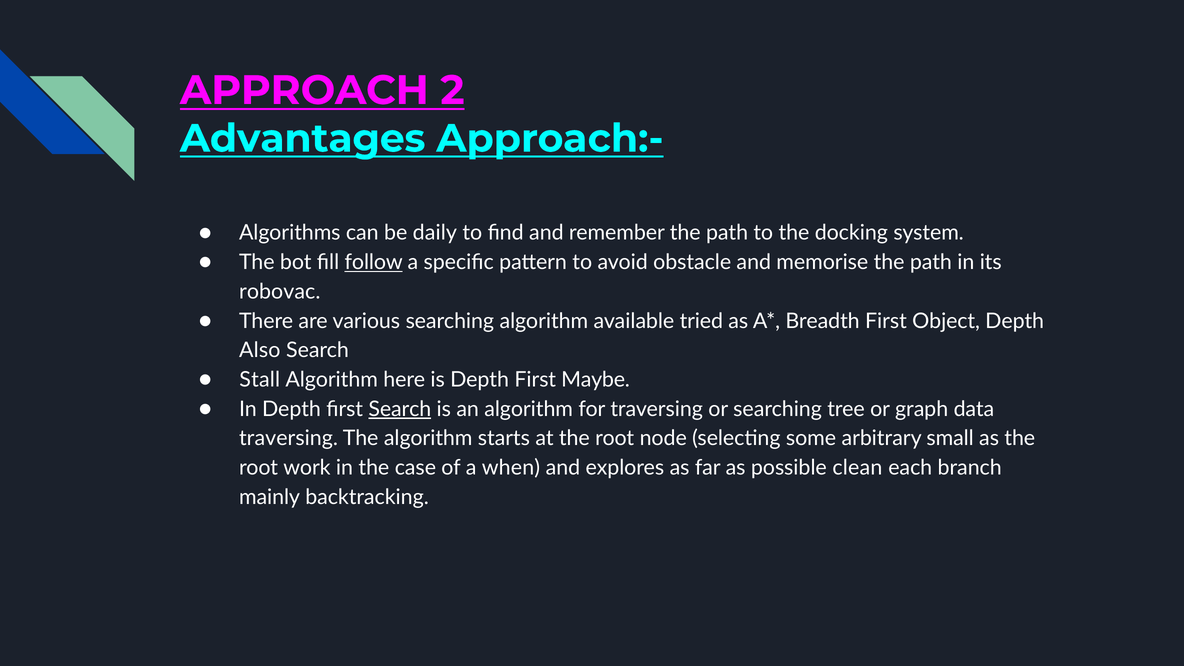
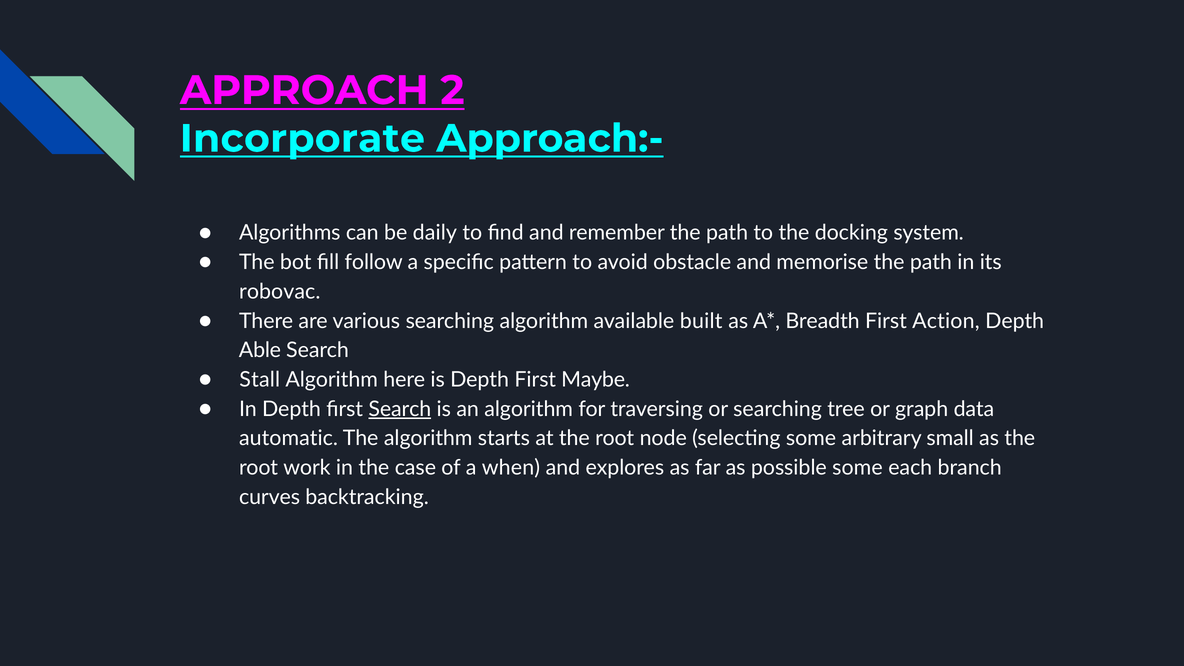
Advantages: Advantages -> Incorporate
follow underline: present -> none
tried: tried -> built
Object: Object -> Action
Also: Also -> Able
traversing at (289, 438): traversing -> automatic
possible clean: clean -> some
mainly: mainly -> curves
